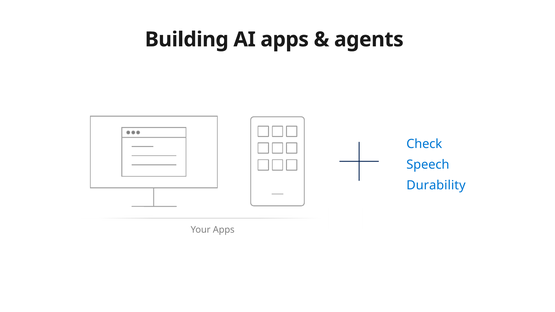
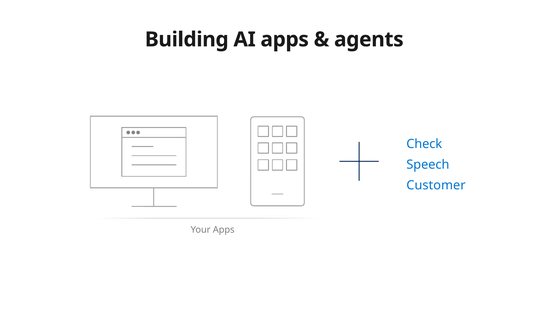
Durability: Durability -> Customer
